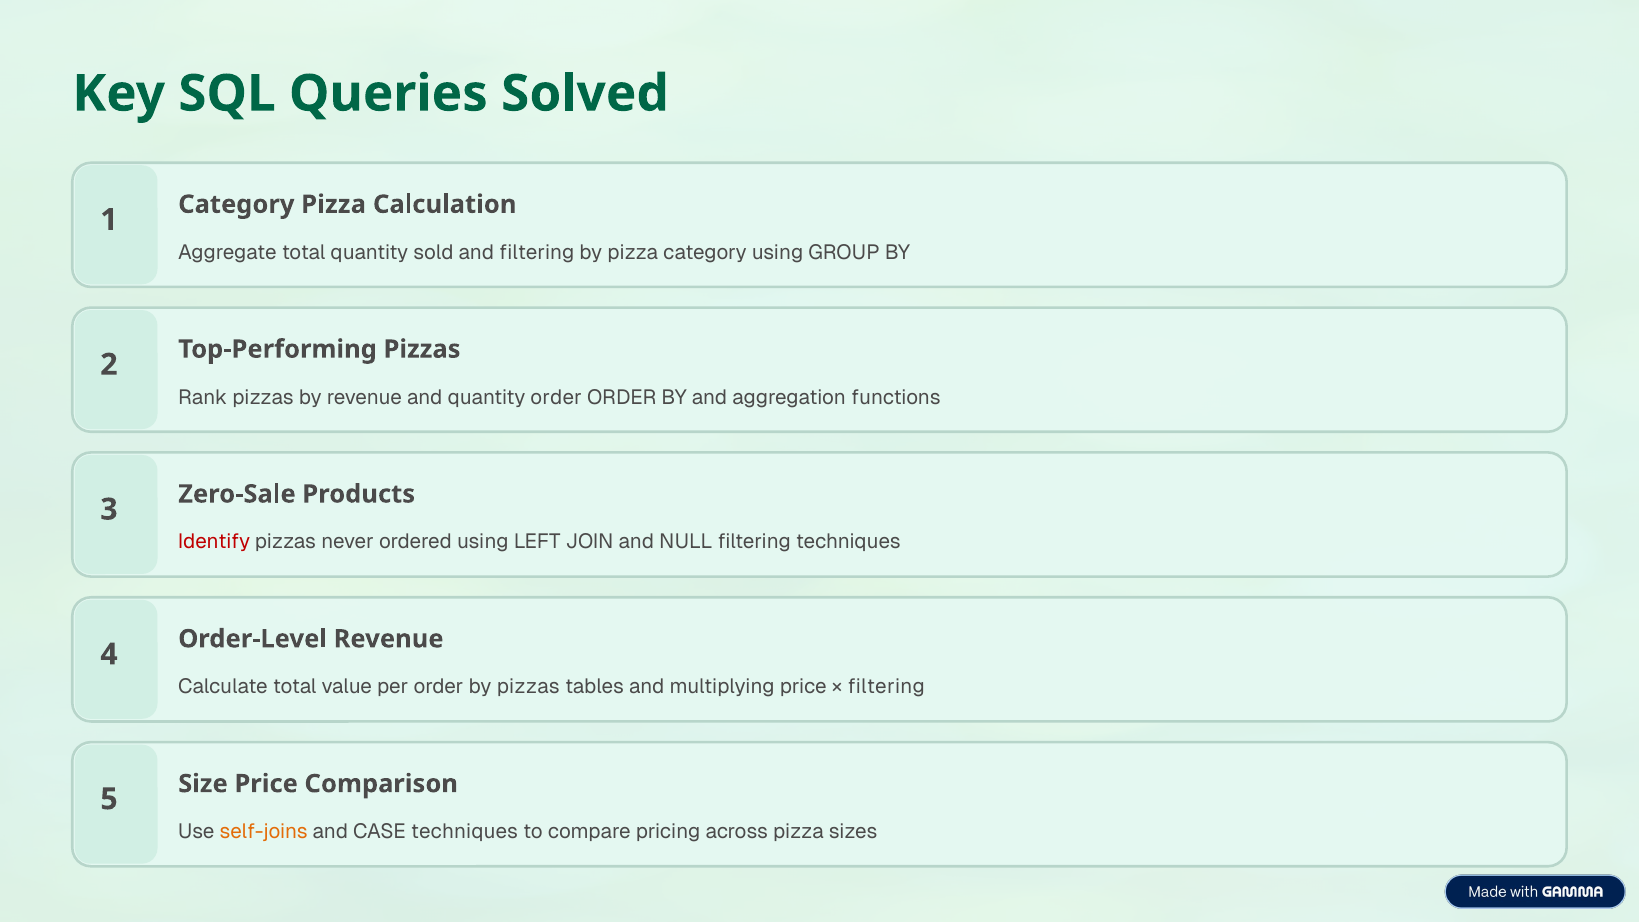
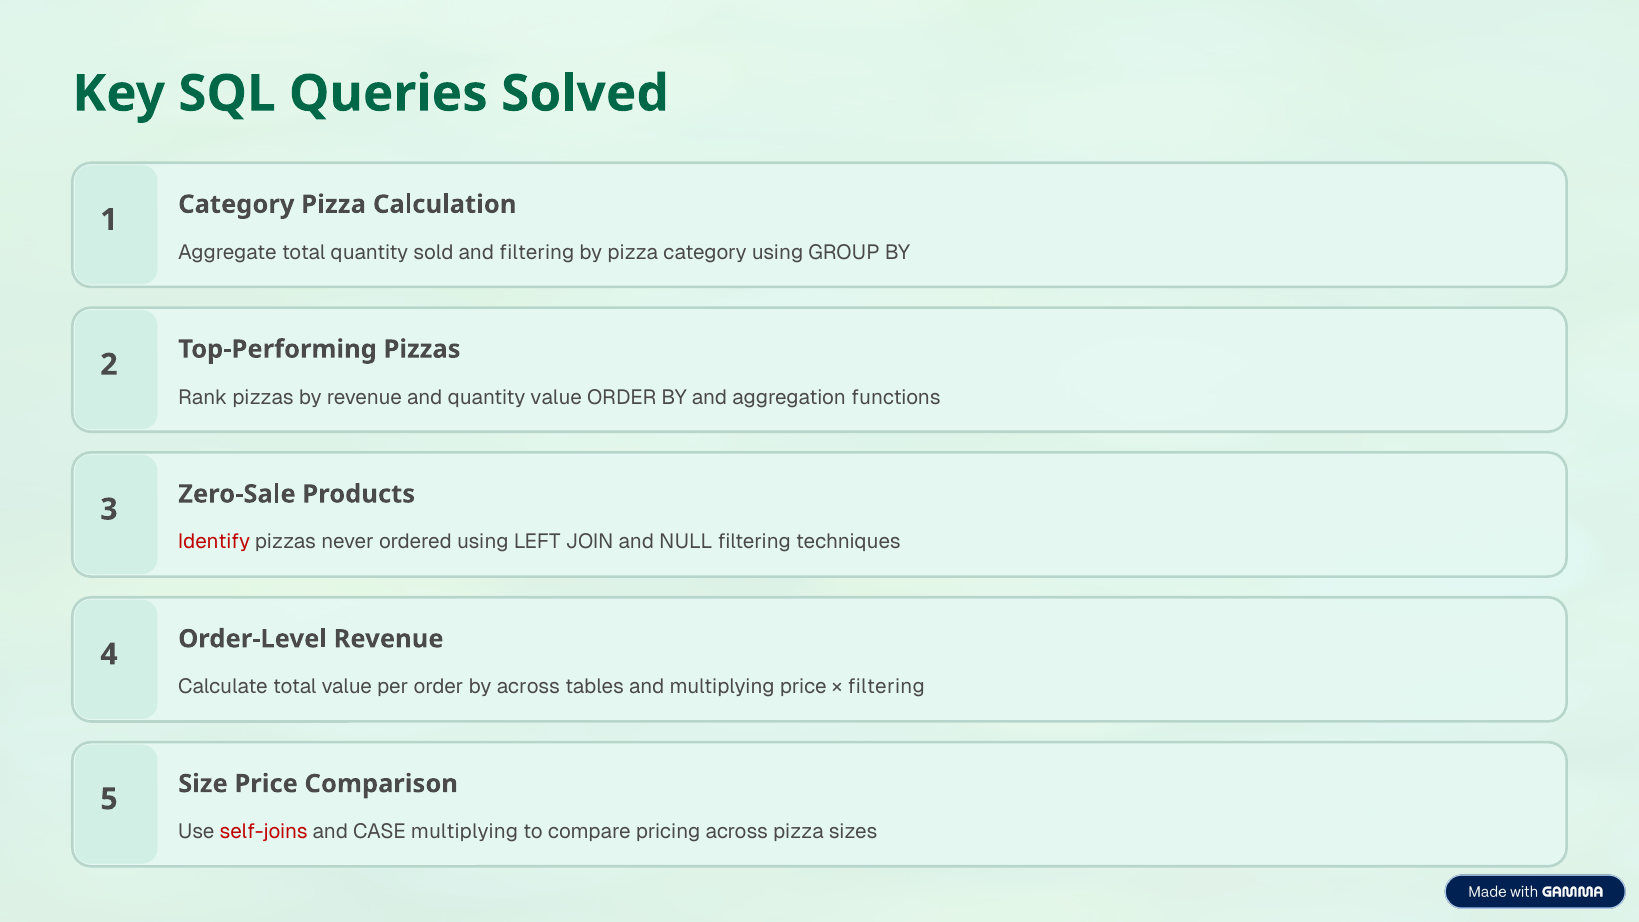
quantity order: order -> value
by pizzas: pizzas -> across
self-joins colour: orange -> red
CASE techniques: techniques -> multiplying
